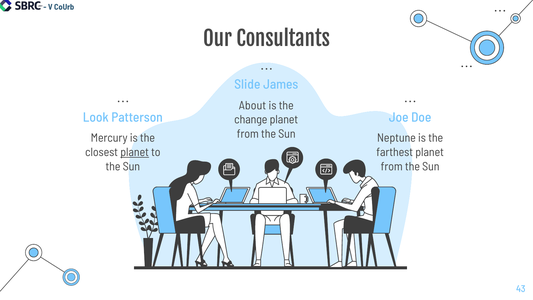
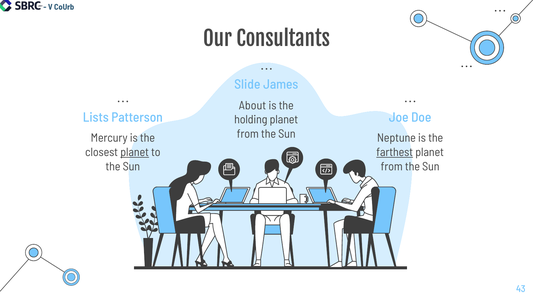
Look: Look -> Lists
change: change -> holding
farthest underline: none -> present
